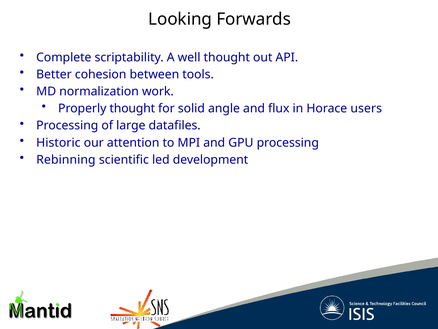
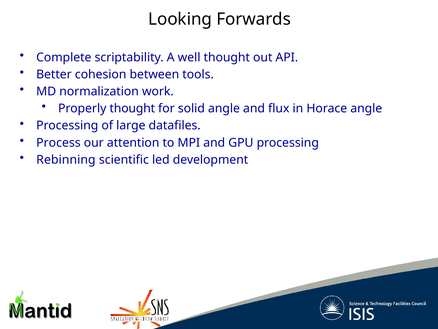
Horace users: users -> angle
Historic: Historic -> Process
